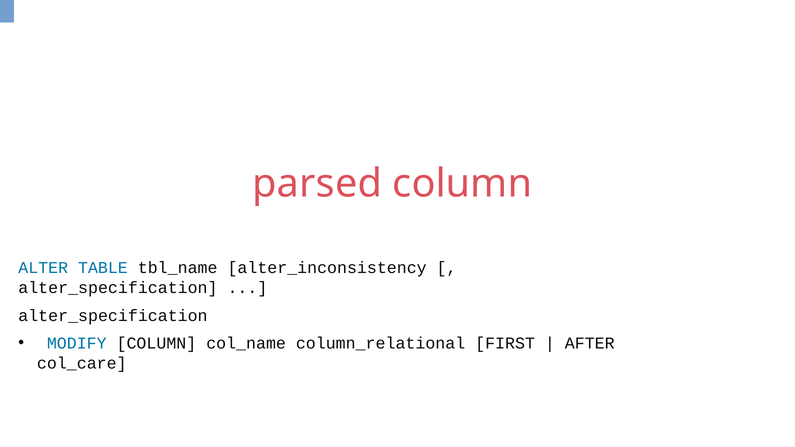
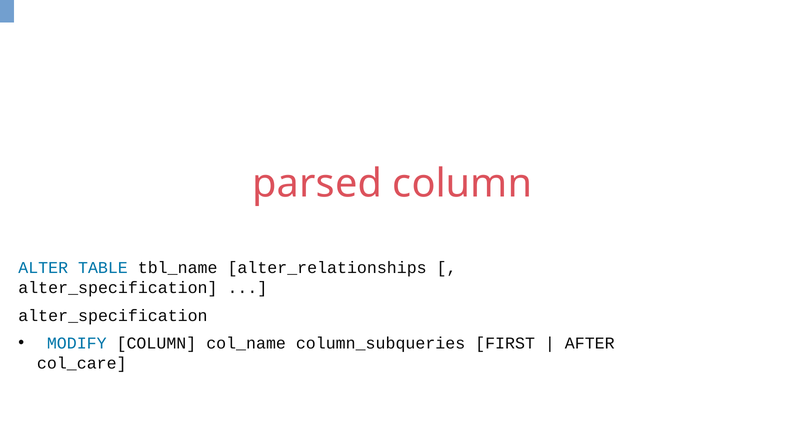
alter_inconsistency: alter_inconsistency -> alter_relationships
column_relational: column_relational -> column_subqueries
